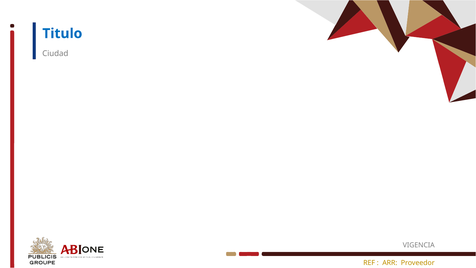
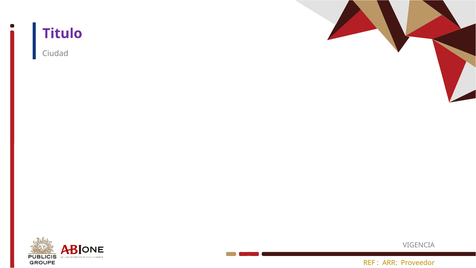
Titulo colour: blue -> purple
